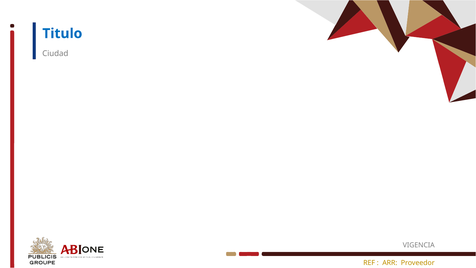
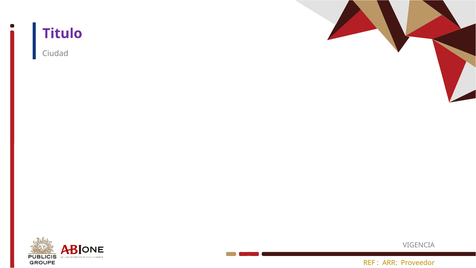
Titulo colour: blue -> purple
